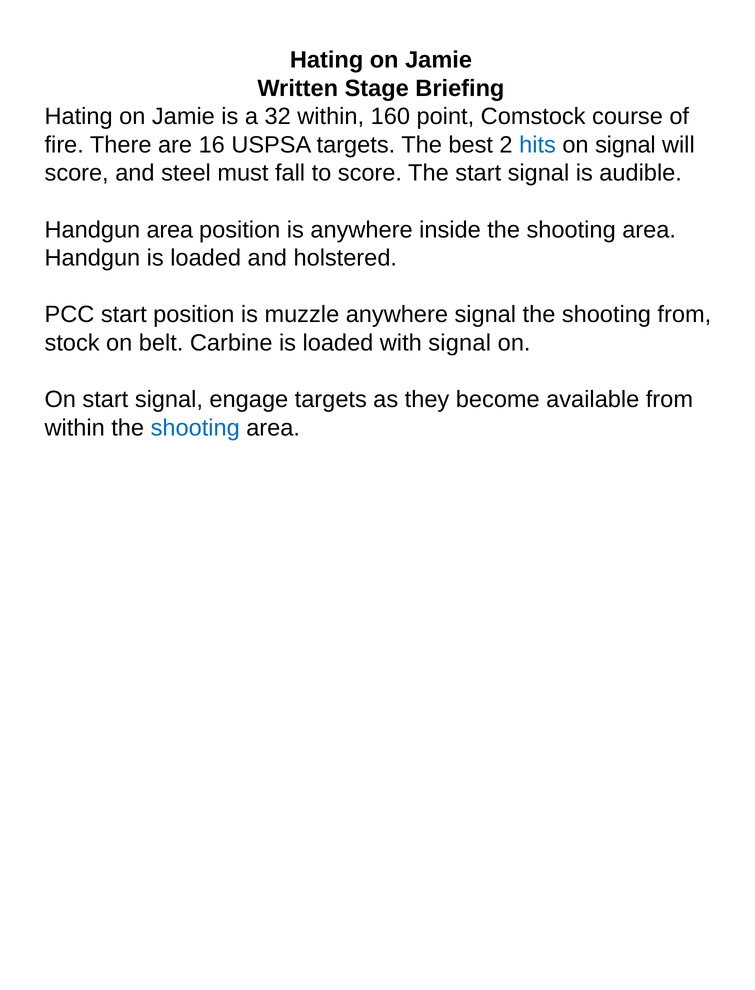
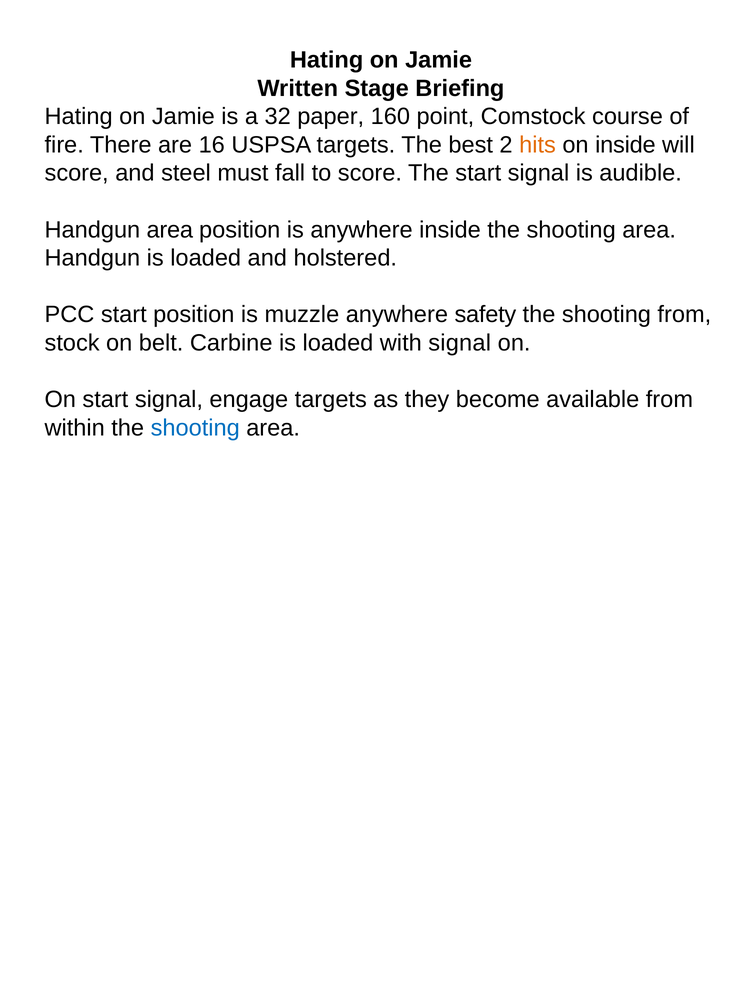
32 within: within -> paper
hits colour: blue -> orange
on signal: signal -> inside
anywhere signal: signal -> safety
